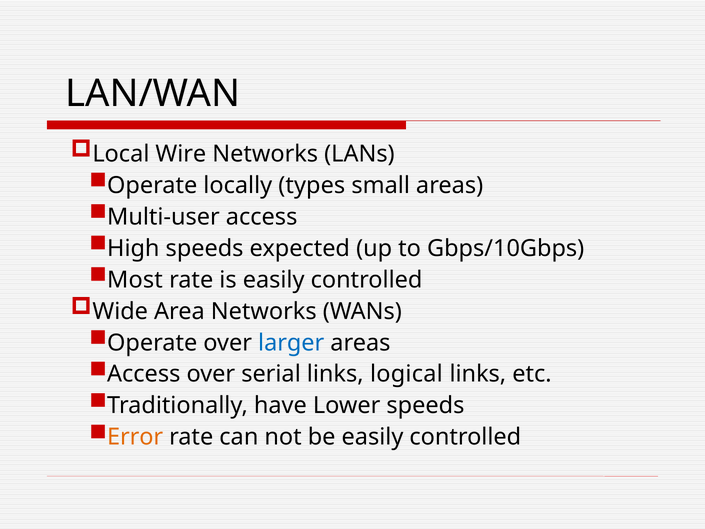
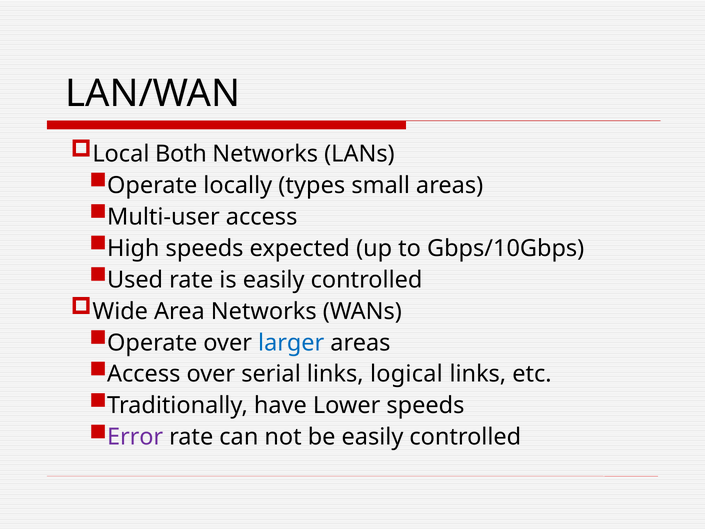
Wire: Wire -> Both
Most: Most -> Used
Error colour: orange -> purple
